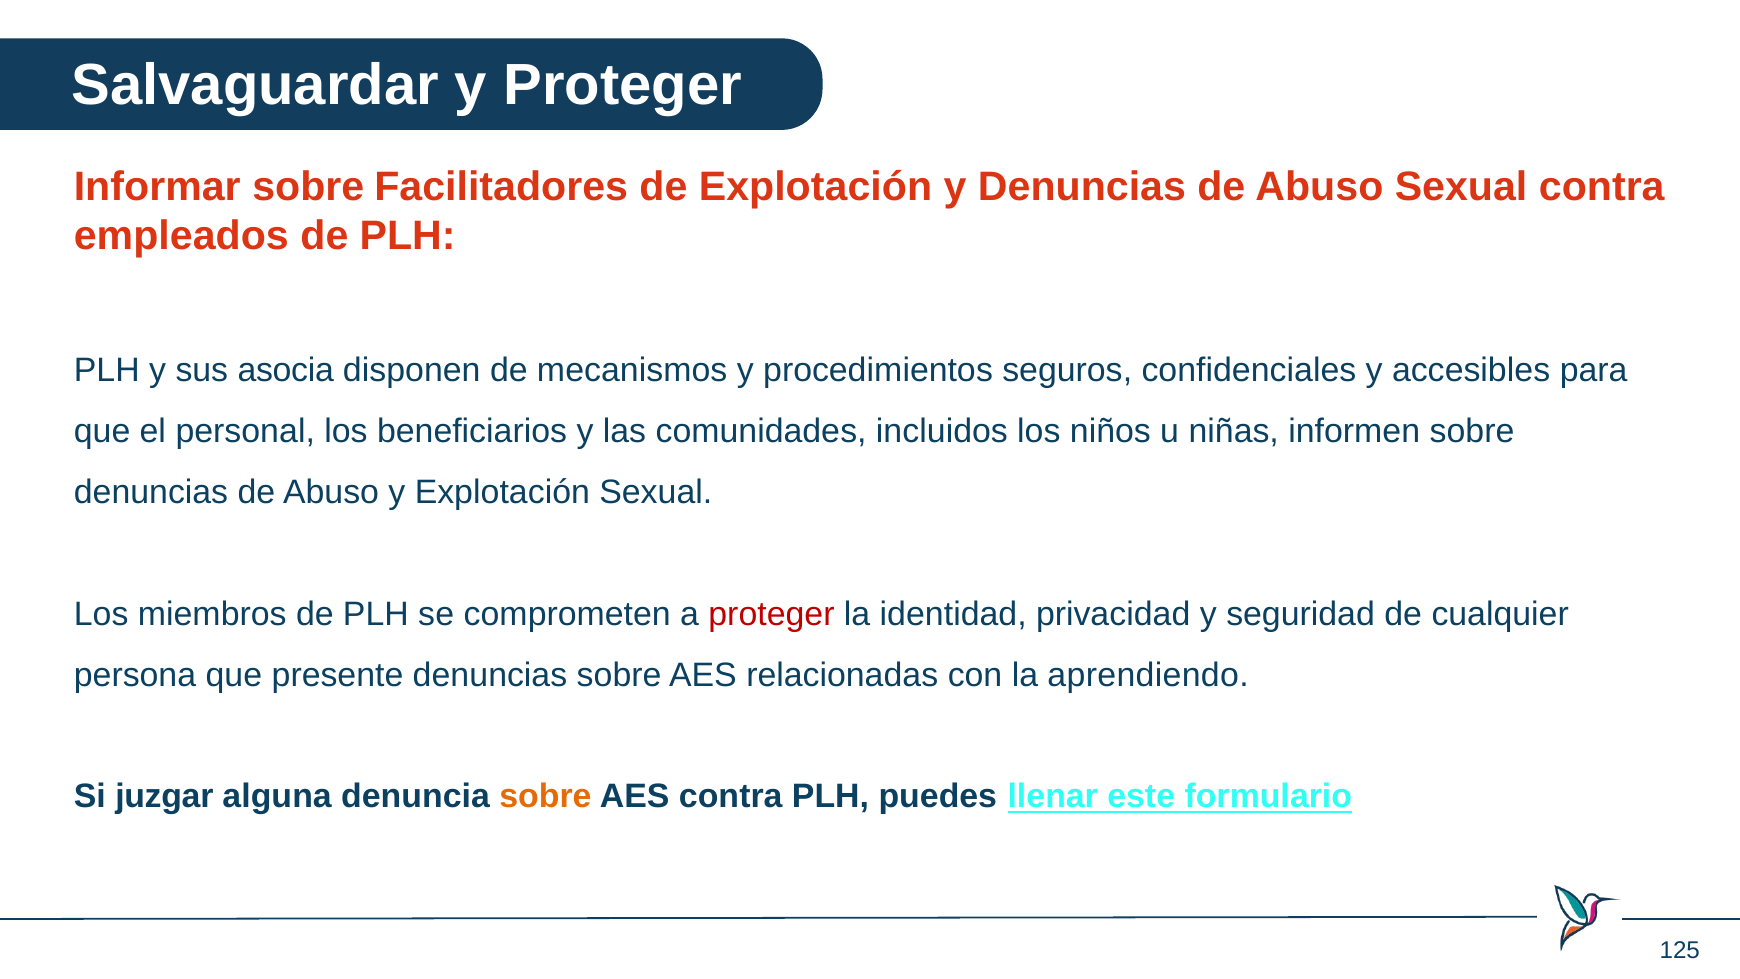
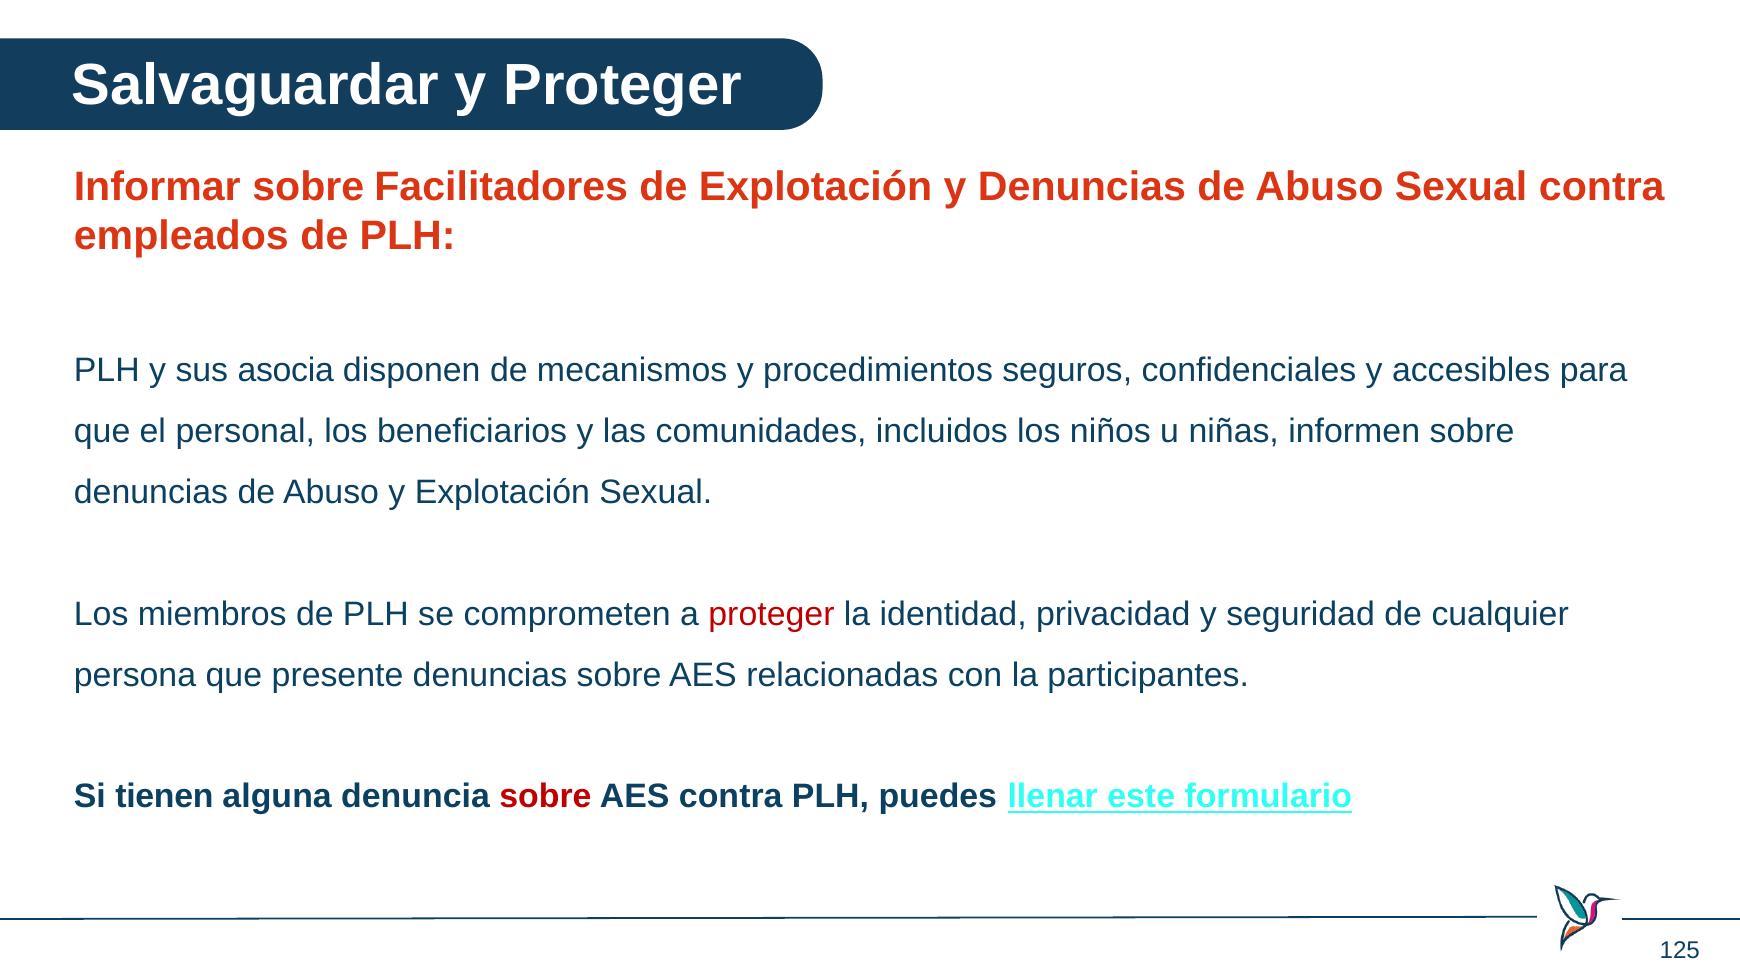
aprendiendo: aprendiendo -> participantes
juzgar: juzgar -> tienen
sobre at (545, 796) colour: orange -> red
